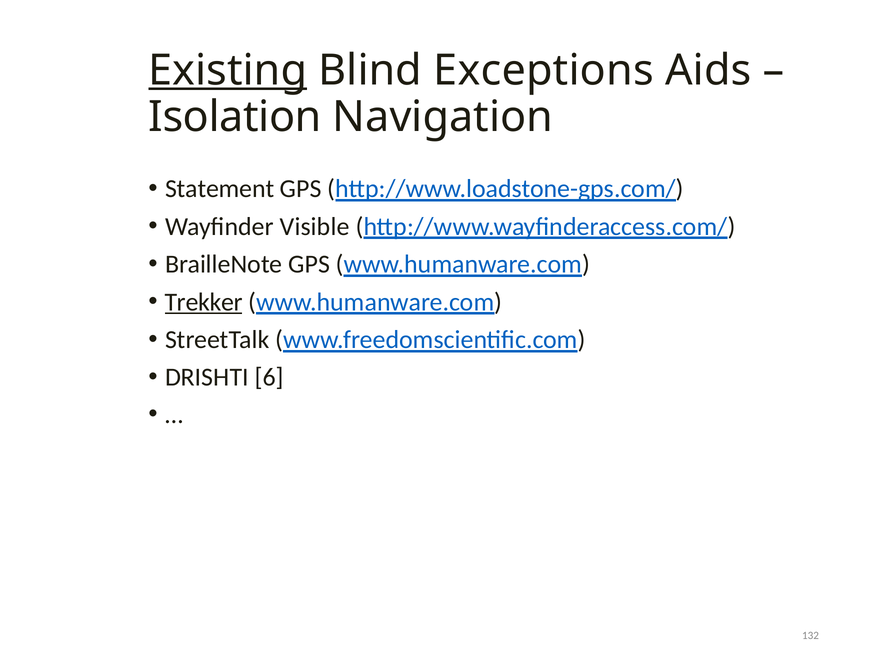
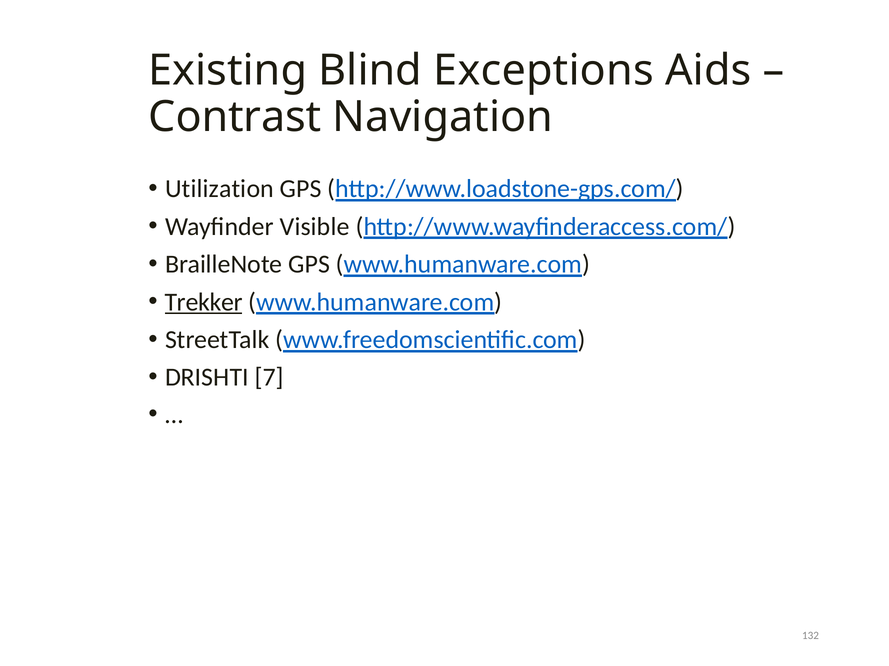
Existing underline: present -> none
Isolation: Isolation -> Contrast
Statement: Statement -> Utilization
6: 6 -> 7
